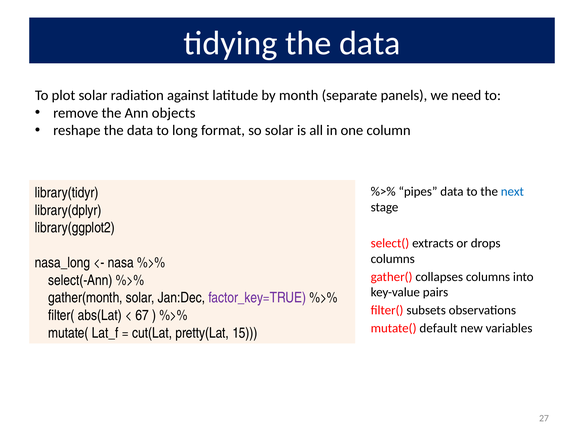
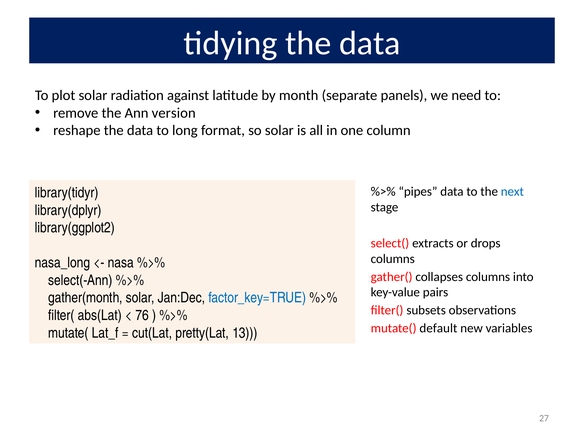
objects: objects -> version
factor_key=TRUE colour: purple -> blue
67: 67 -> 76
15: 15 -> 13
